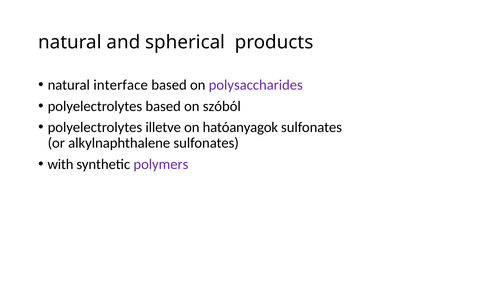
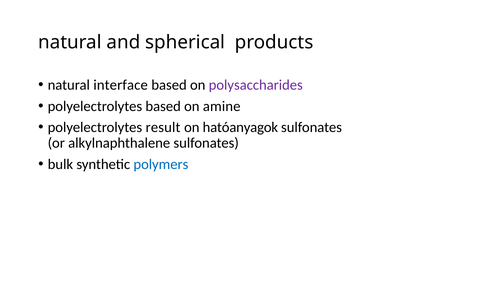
szóból: szóból -> amine
illetve: illetve -> result
with: with -> bulk
polymers colour: purple -> blue
